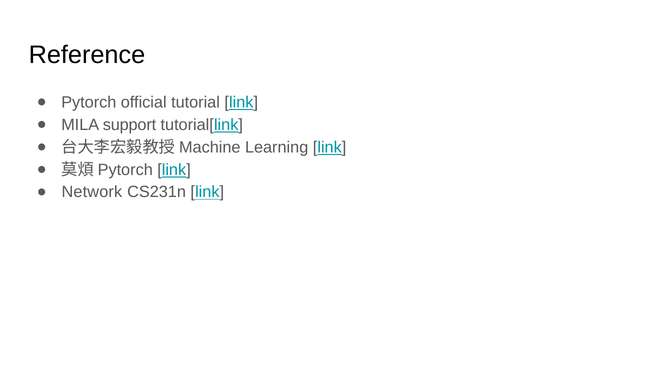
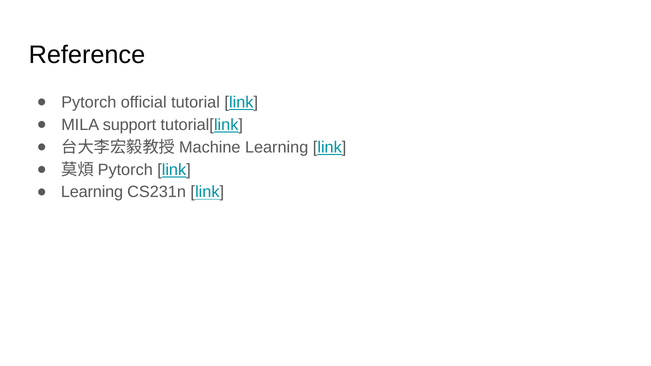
Network at (92, 192): Network -> Learning
